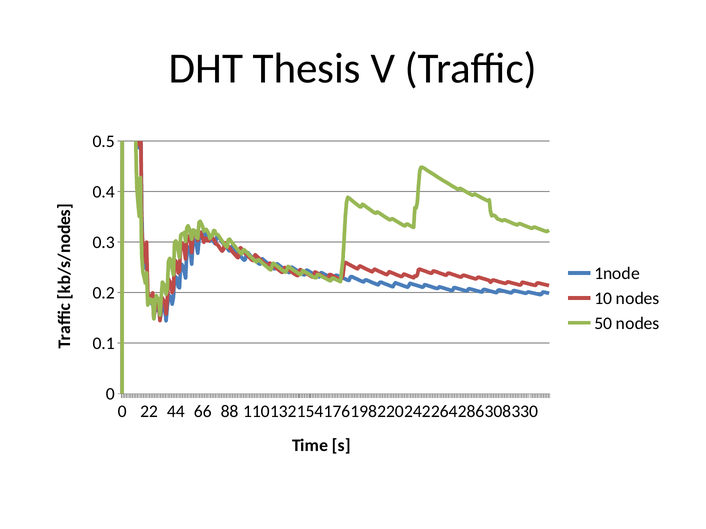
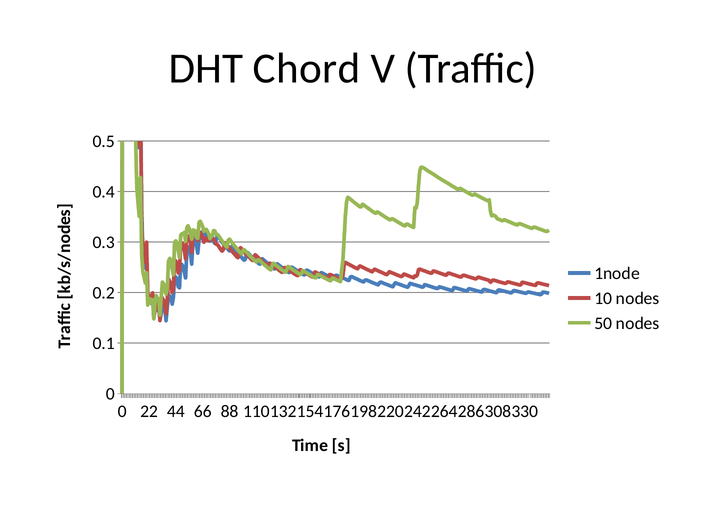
Thesis: Thesis -> Chord
